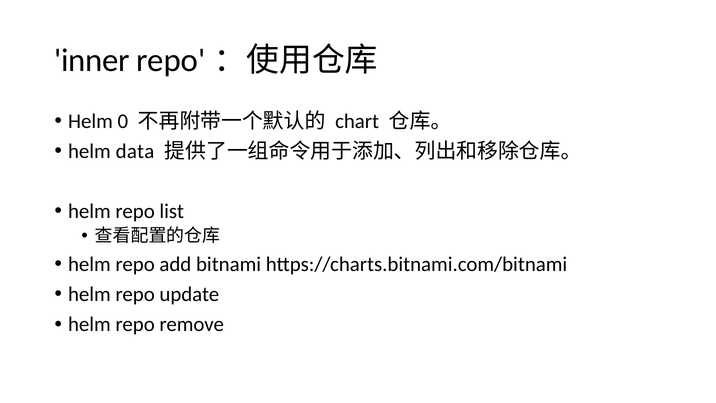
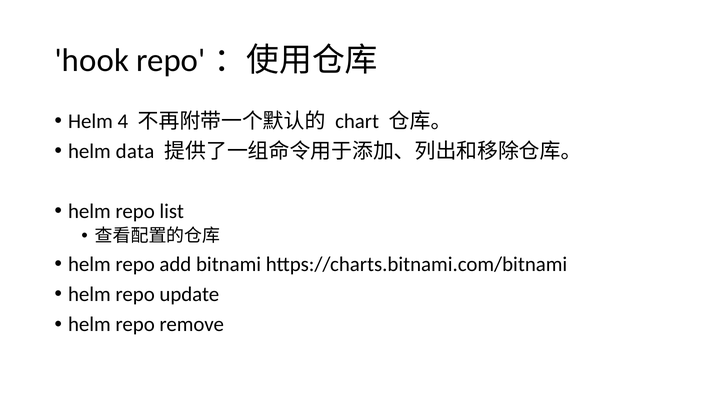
inner: inner -> hook
0: 0 -> 4
